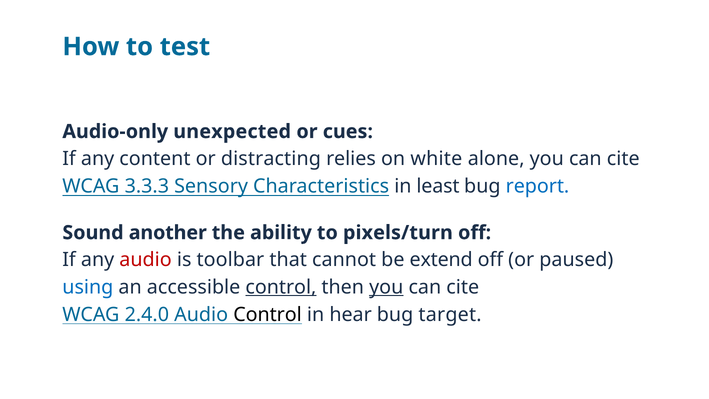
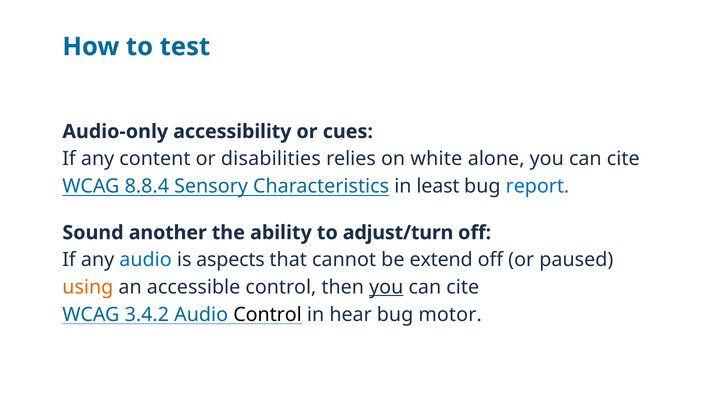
unexpected: unexpected -> accessibility
distracting: distracting -> disabilities
3.3.3: 3.3.3 -> 8.8.4
pixels/turn: pixels/turn -> adjust/turn
audio at (146, 260) colour: red -> blue
toolbar: toolbar -> aspects
using colour: blue -> orange
control at (281, 287) underline: present -> none
2.4.0: 2.4.0 -> 3.4.2
target: target -> motor
